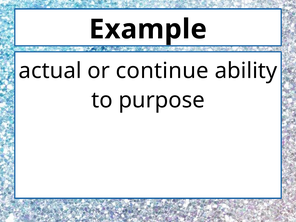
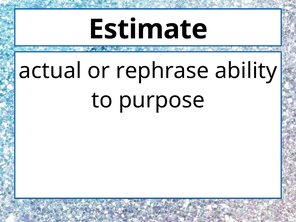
Example: Example -> Estimate
continue: continue -> rephrase
